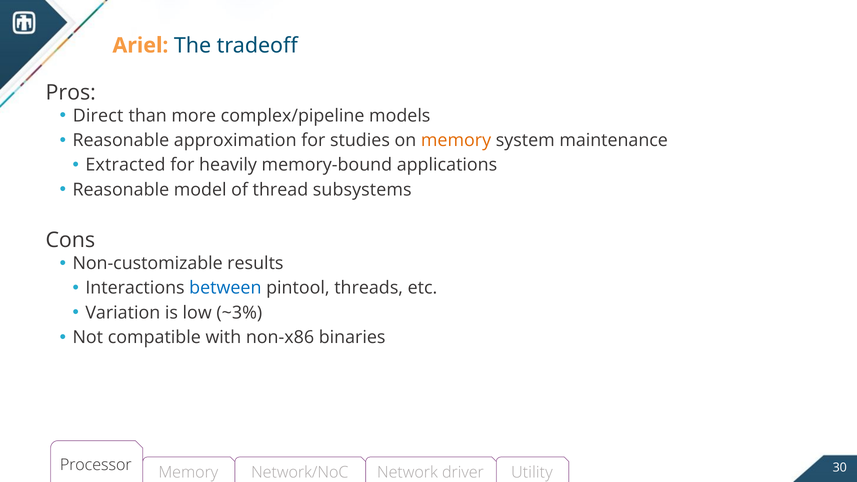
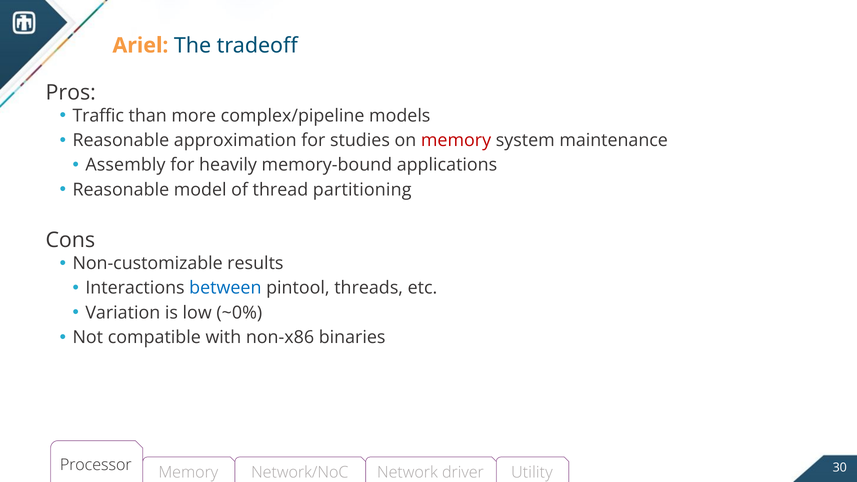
Direct: Direct -> Traffic
memory at (456, 140) colour: orange -> red
Extracted: Extracted -> Assembly
subsystems: subsystems -> partitioning
~3%: ~3% -> ~0%
